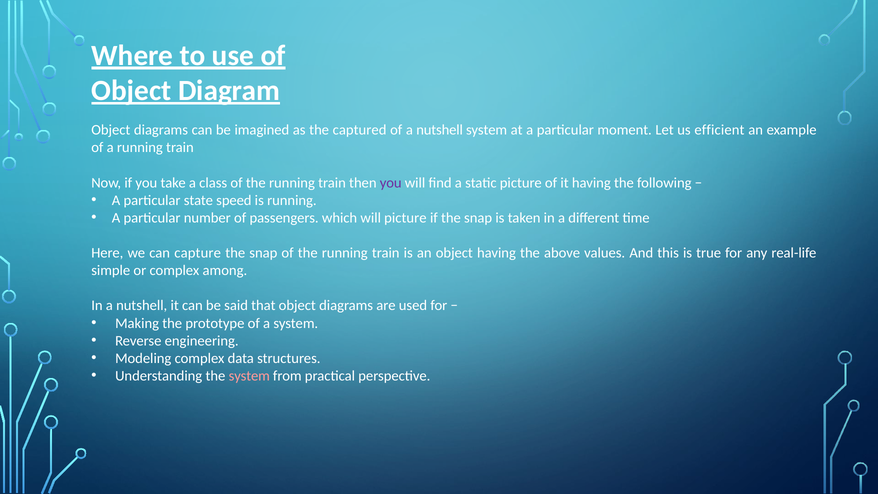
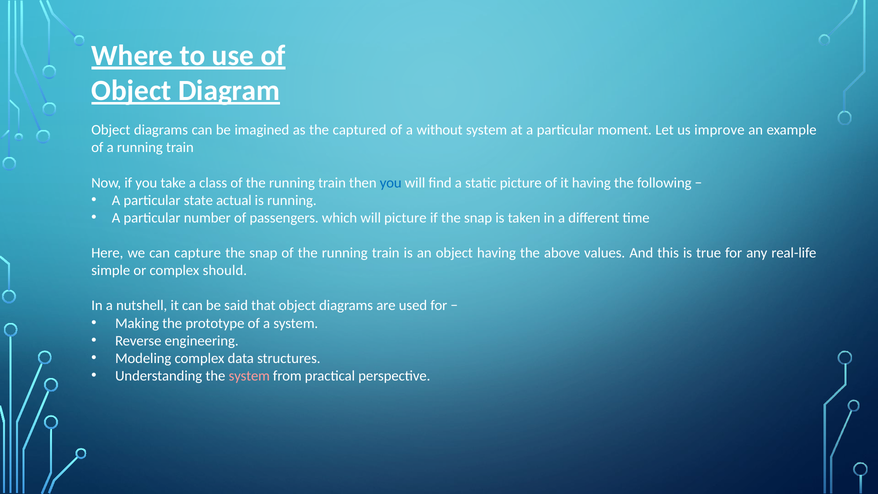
of a nutshell: nutshell -> without
efficient: efficient -> improve
you at (391, 183) colour: purple -> blue
speed: speed -> actual
among: among -> should
